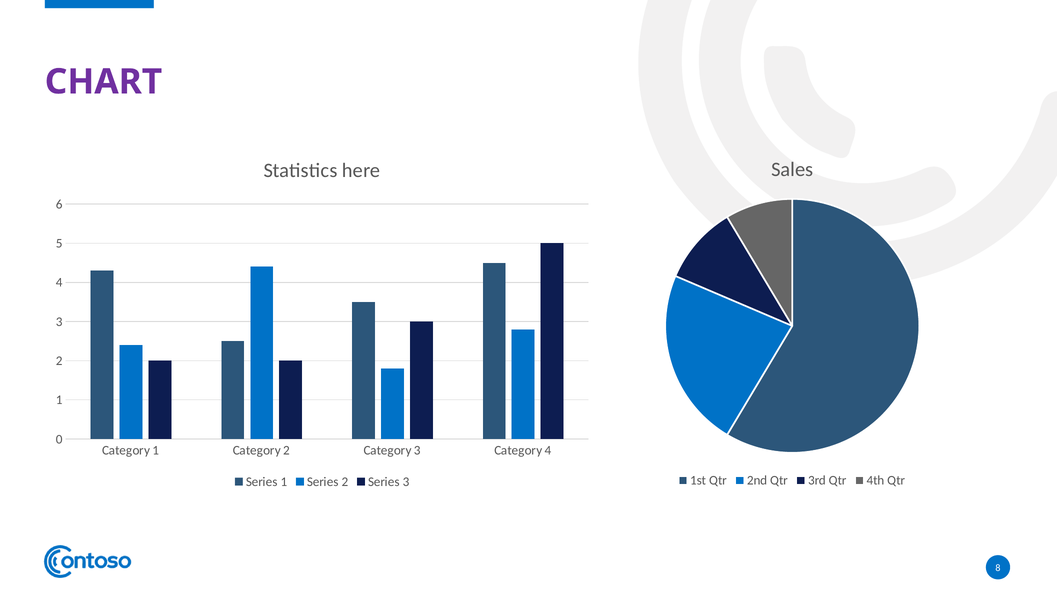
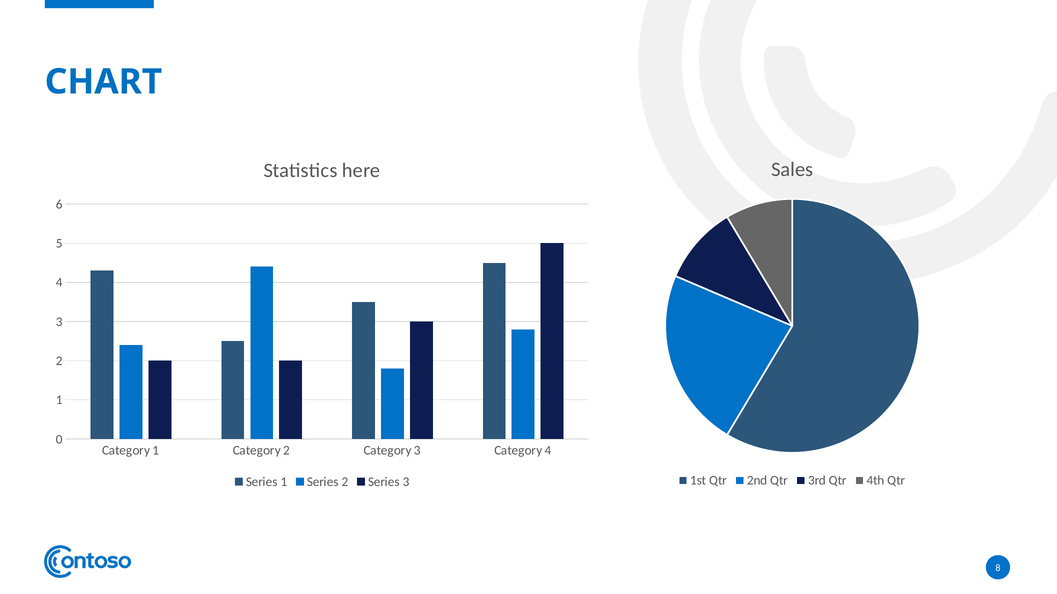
CHART colour: purple -> blue
